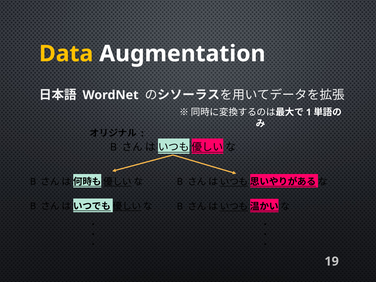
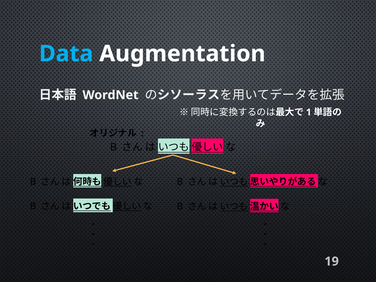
Data colour: yellow -> light blue
